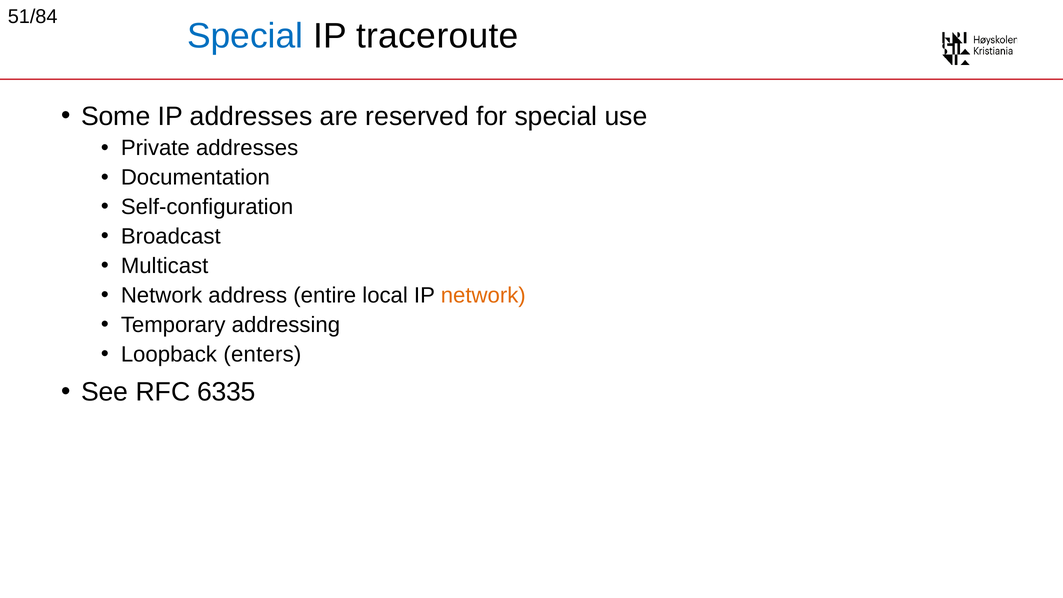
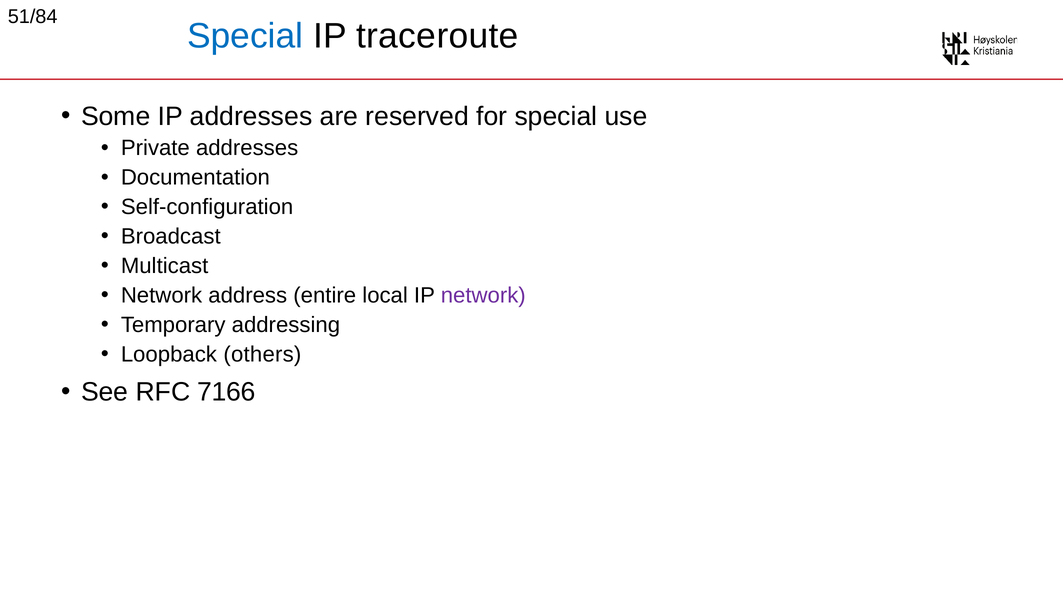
network at (483, 295) colour: orange -> purple
enters: enters -> others
6335: 6335 -> 7166
